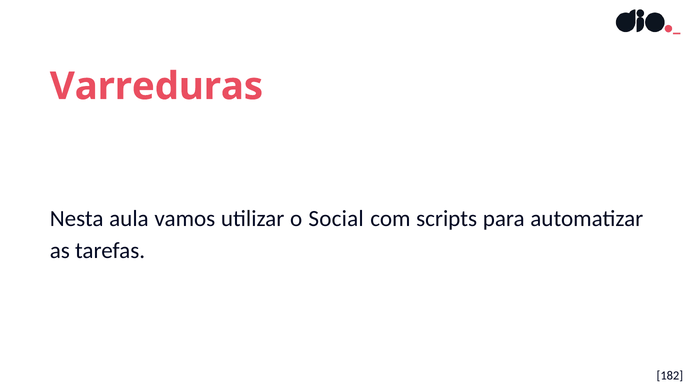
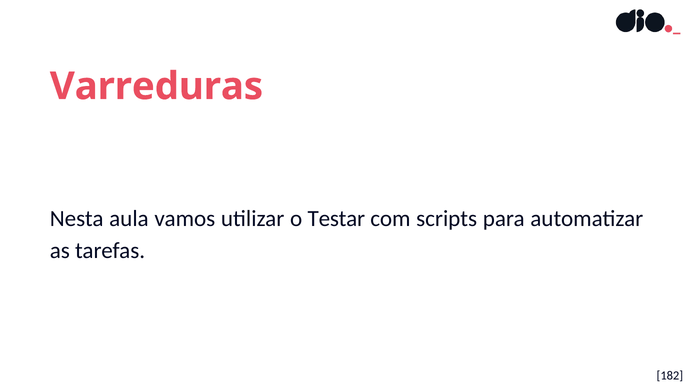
Social: Social -> Testar
